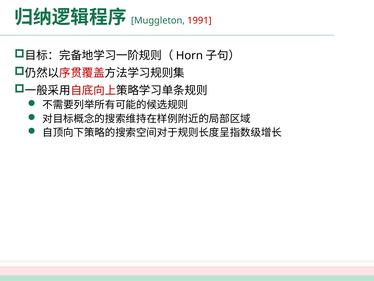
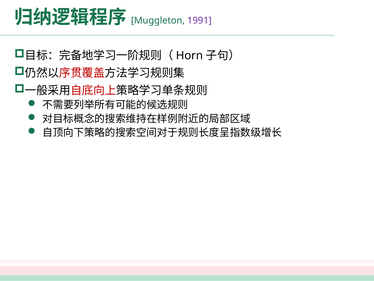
1991 colour: red -> purple
